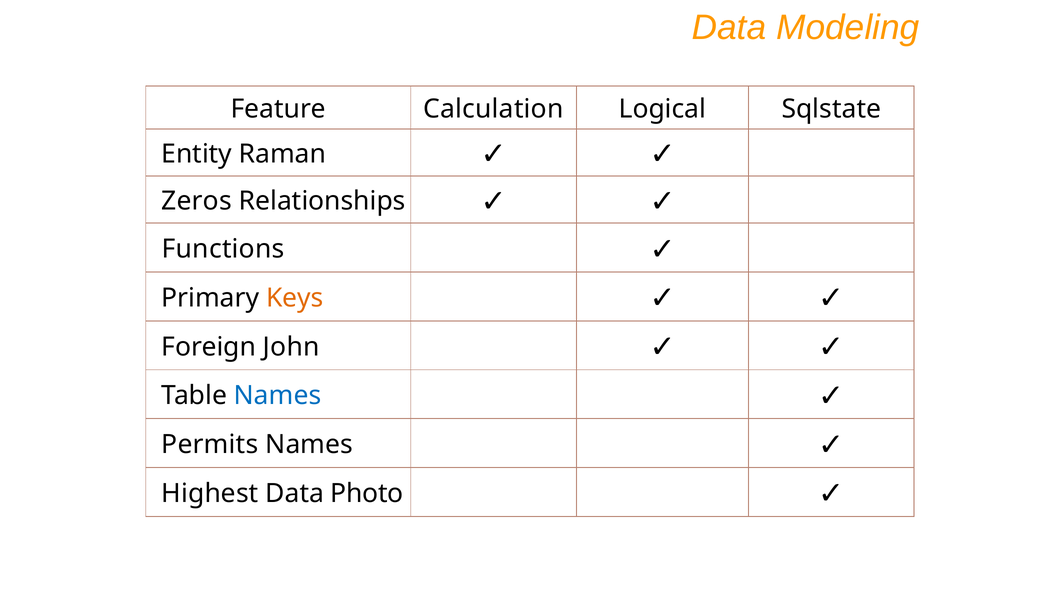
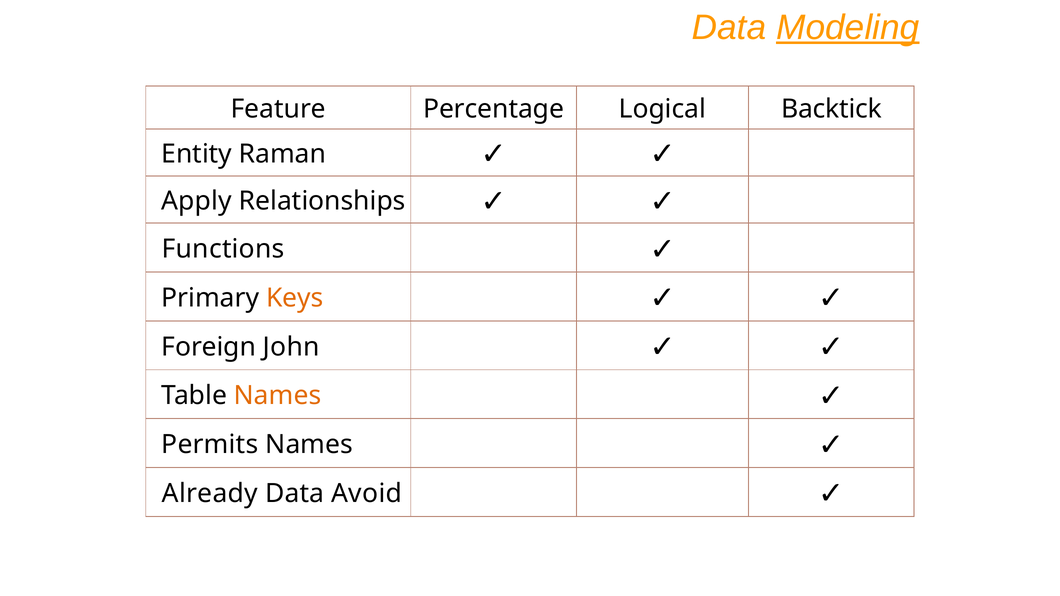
Modeling underline: none -> present
Calculation: Calculation -> Percentage
Sqlstate: Sqlstate -> Backtick
Zeros: Zeros -> Apply
Names at (278, 396) colour: blue -> orange
Highest: Highest -> Already
Photo: Photo -> Avoid
